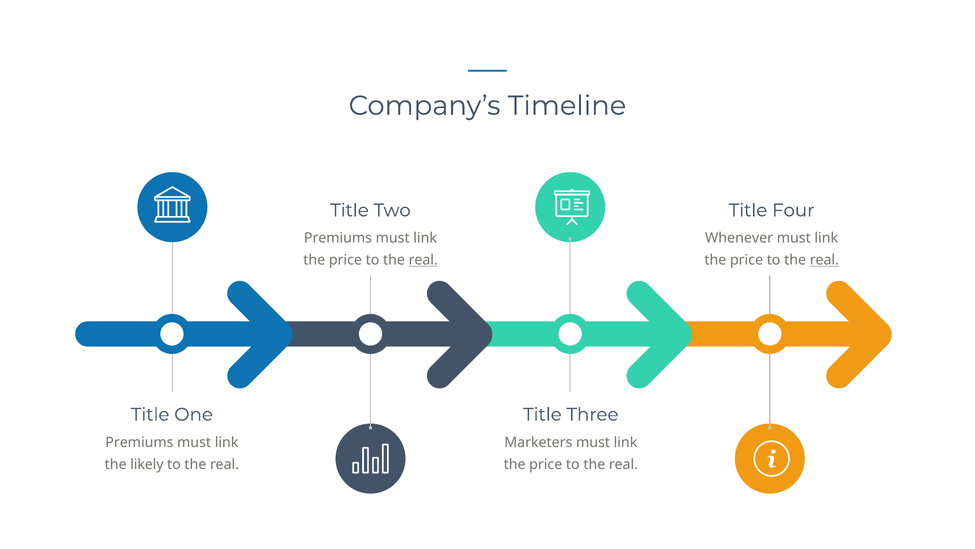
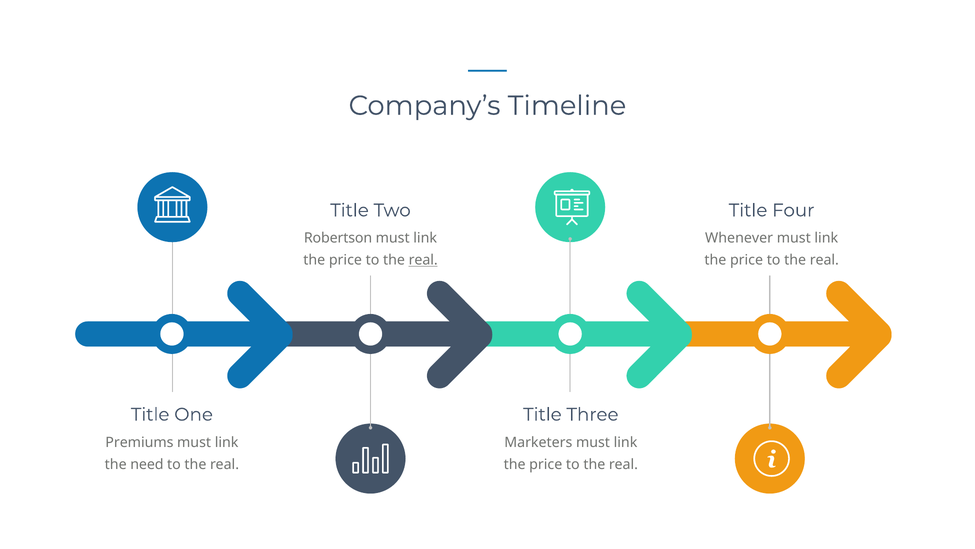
Premiums at (338, 238): Premiums -> Robertson
real at (824, 260) underline: present -> none
likely: likely -> need
